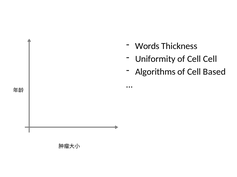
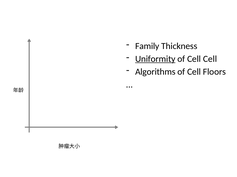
Words: Words -> Family
Uniformity underline: none -> present
Based: Based -> Floors
